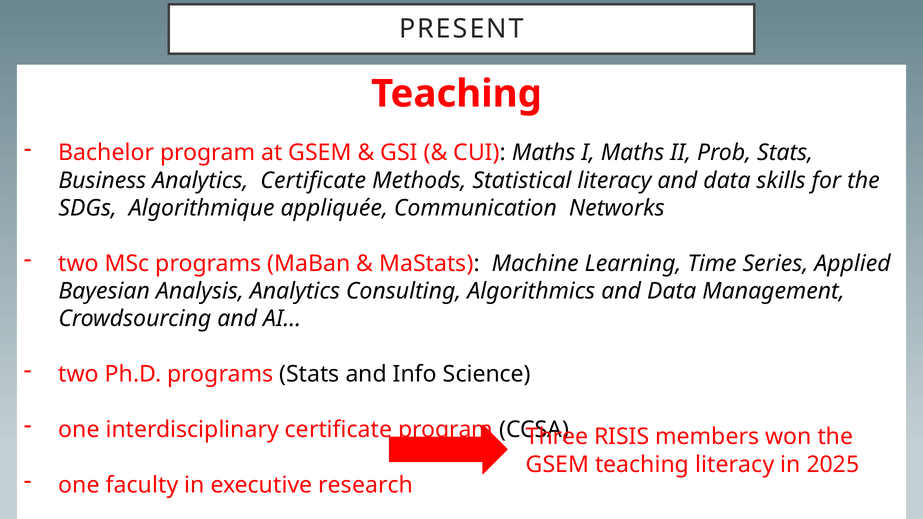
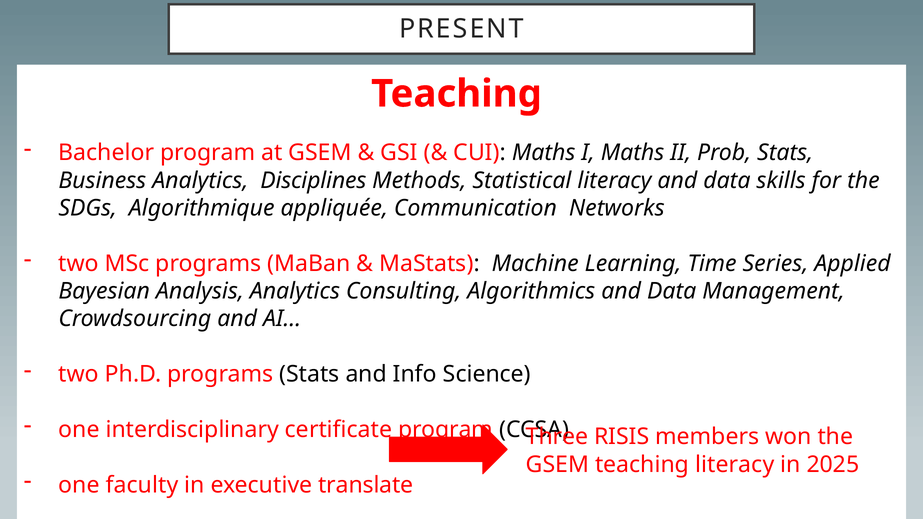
Analytics Certificate: Certificate -> Disciplines
research: research -> translate
